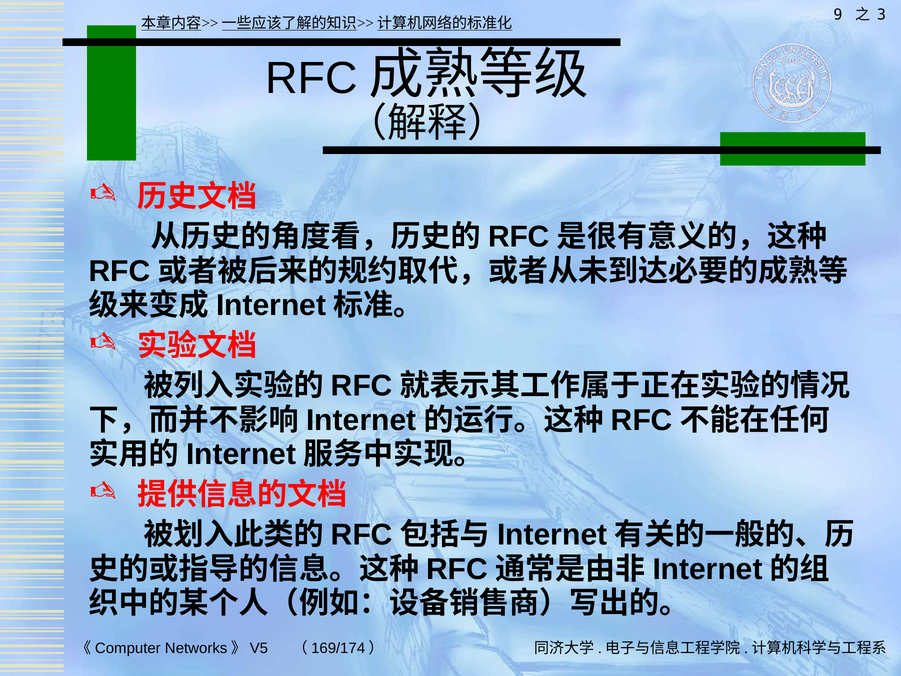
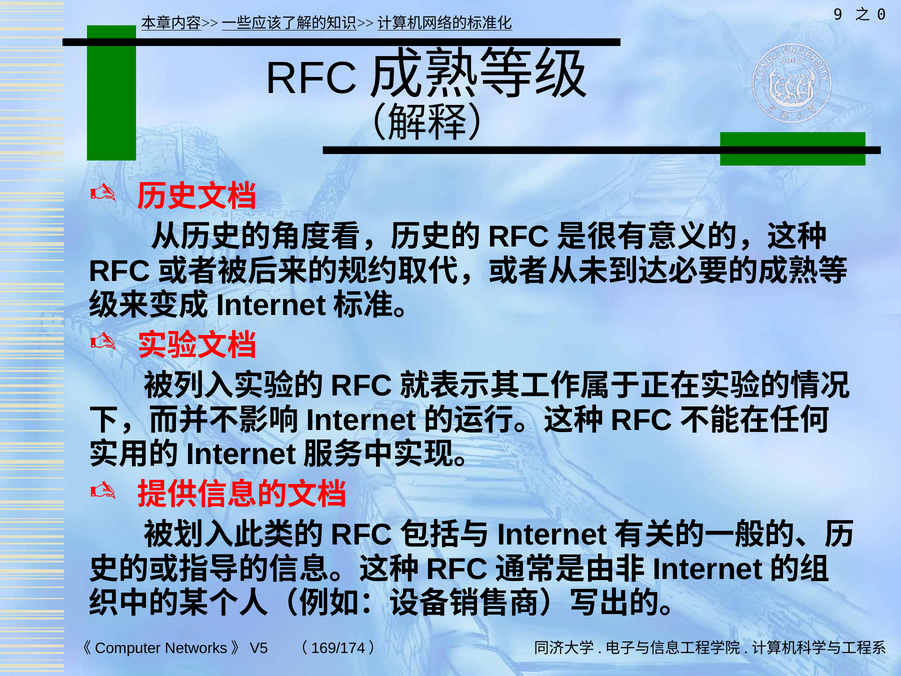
3: 3 -> 0
